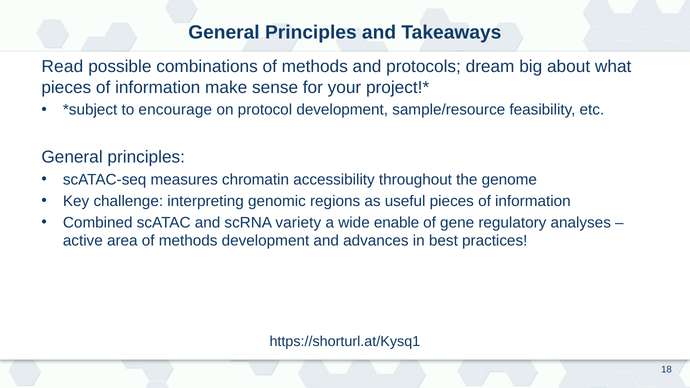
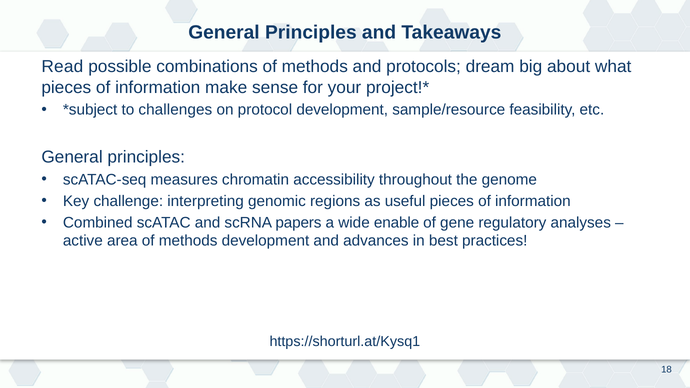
encourage: encourage -> challenges
variety: variety -> papers
